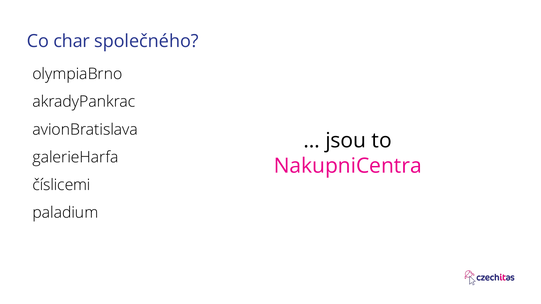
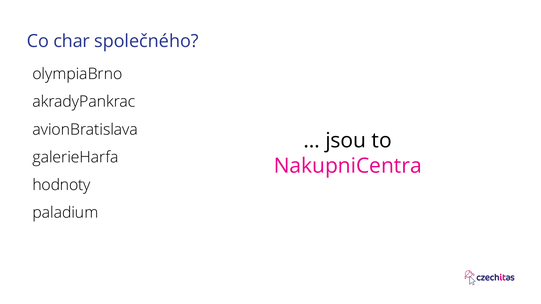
číslicemi: číslicemi -> hodnoty
